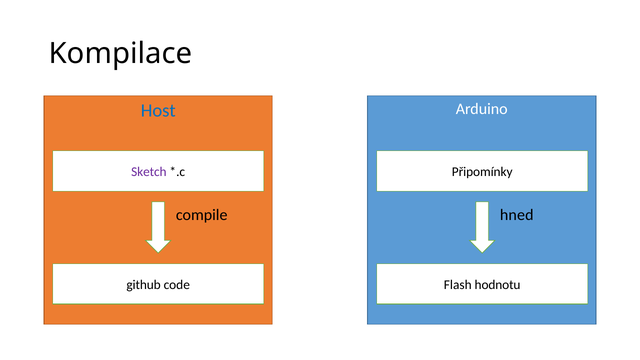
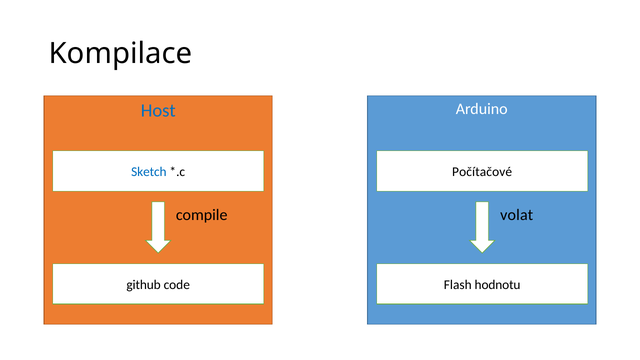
Sketch colour: purple -> blue
Připomínky: Připomínky -> Počítačové
hned: hned -> volat
